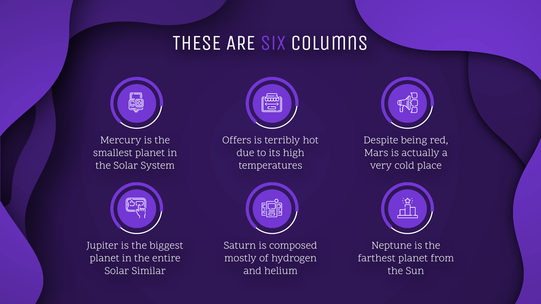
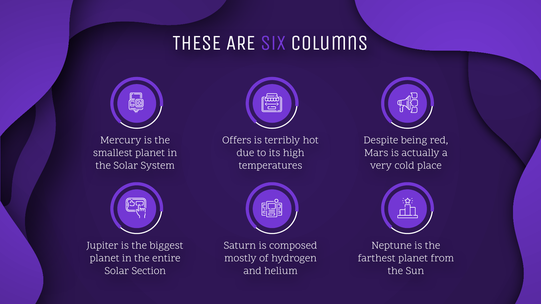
Similar: Similar -> Section
